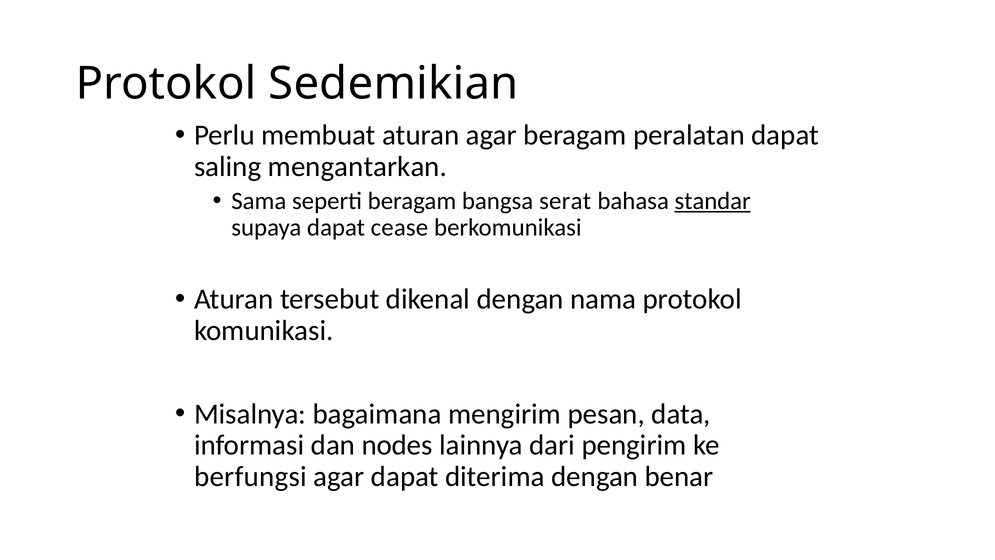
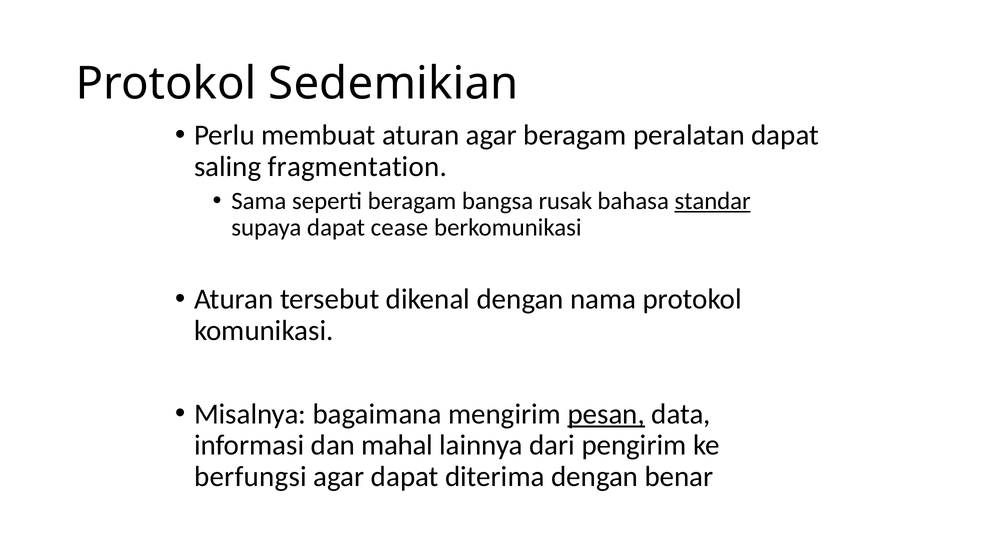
mengantarkan: mengantarkan -> fragmentation
serat: serat -> rusak
pesan underline: none -> present
nodes: nodes -> mahal
